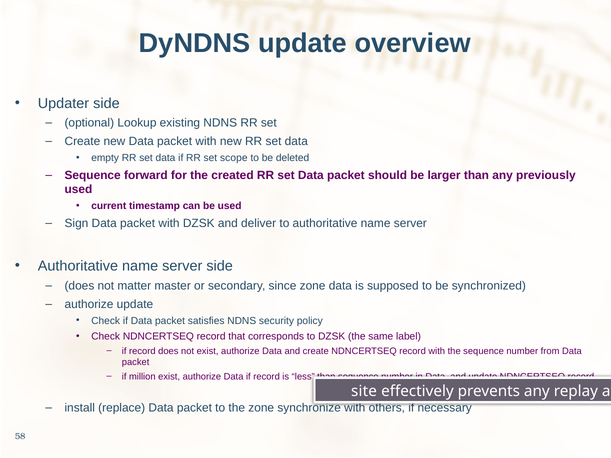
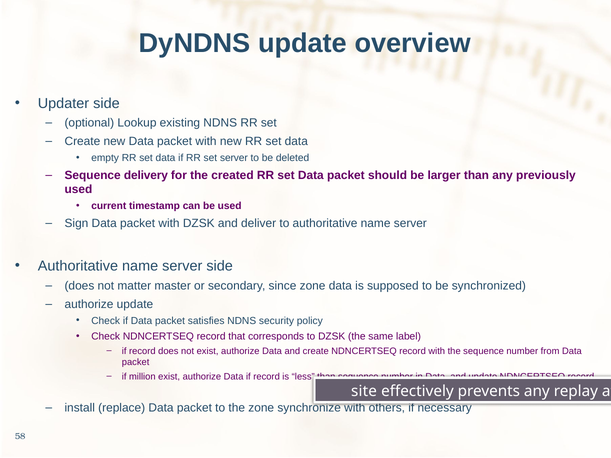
set scope: scope -> server
forward: forward -> delivery
